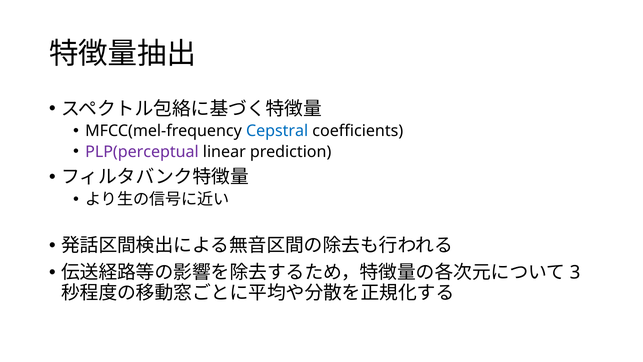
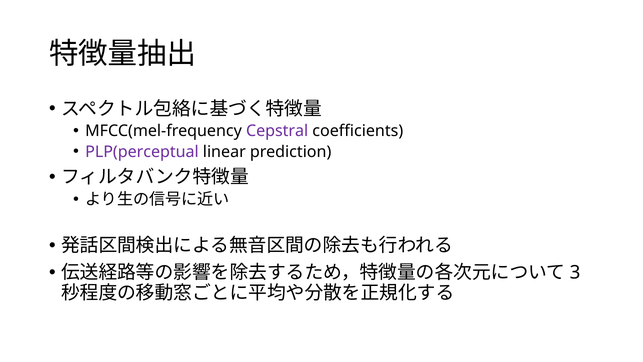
Cepstral colour: blue -> purple
